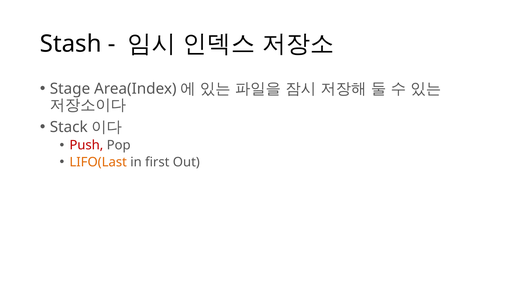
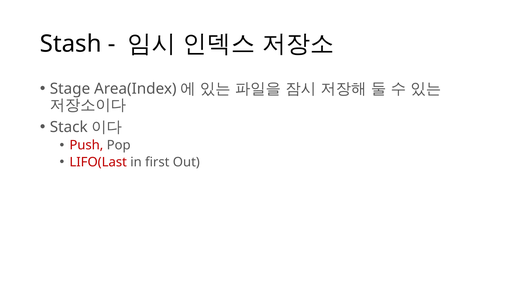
LIFO(Last colour: orange -> red
